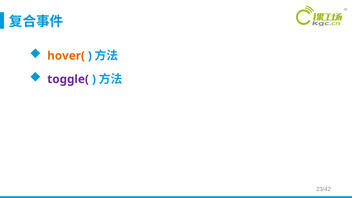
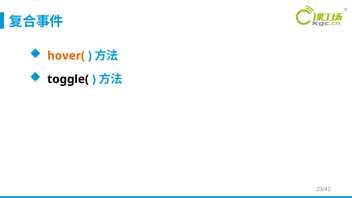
toggle( colour: purple -> black
